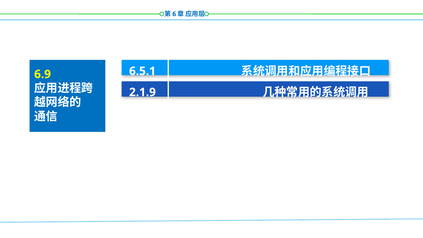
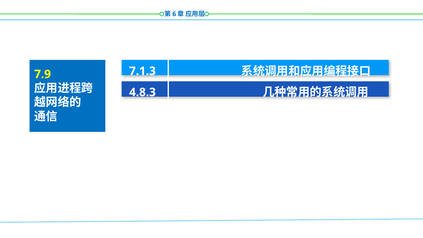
6.5.1: 6.5.1 -> 7.1.3
6.9: 6.9 -> 7.9
2.1.9: 2.1.9 -> 4.8.3
